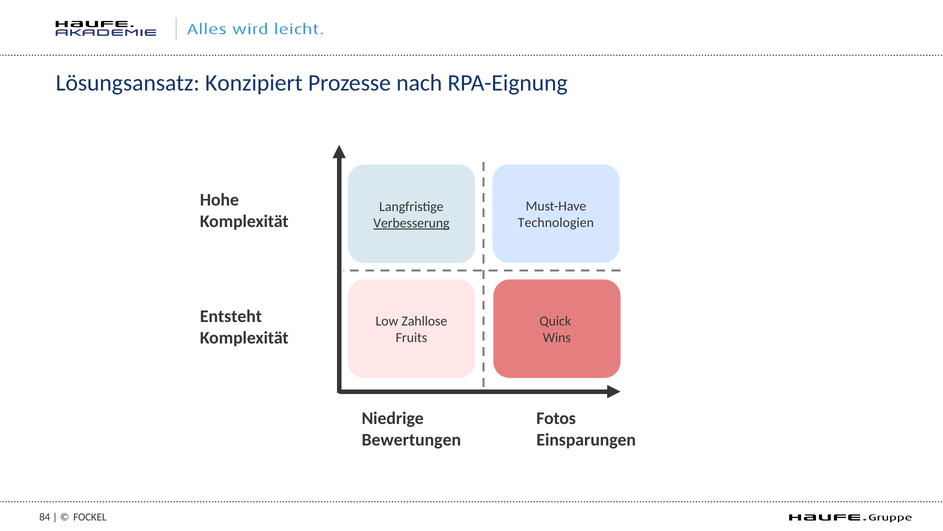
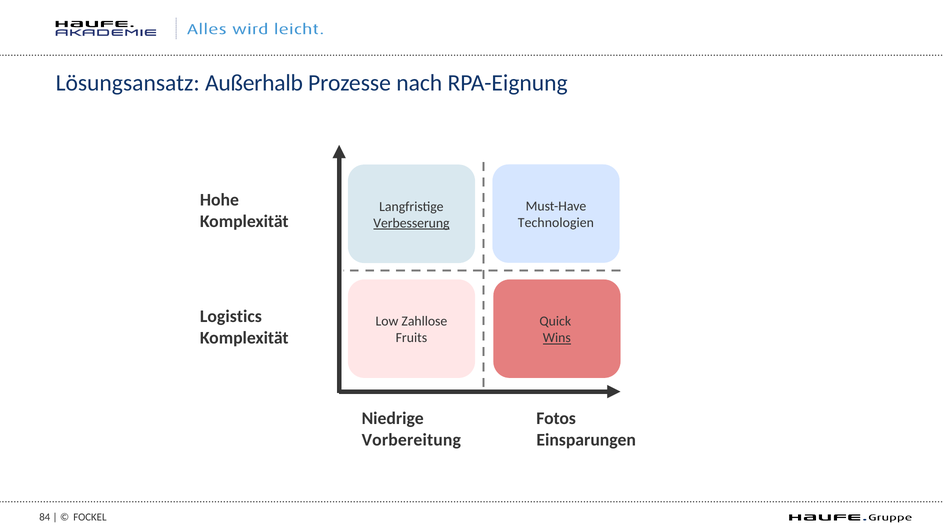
Konzipiert: Konzipiert -> Außerhalb
Entsteht: Entsteht -> Logistics
Wins underline: none -> present
Bewertungen: Bewertungen -> Vorbereitung
